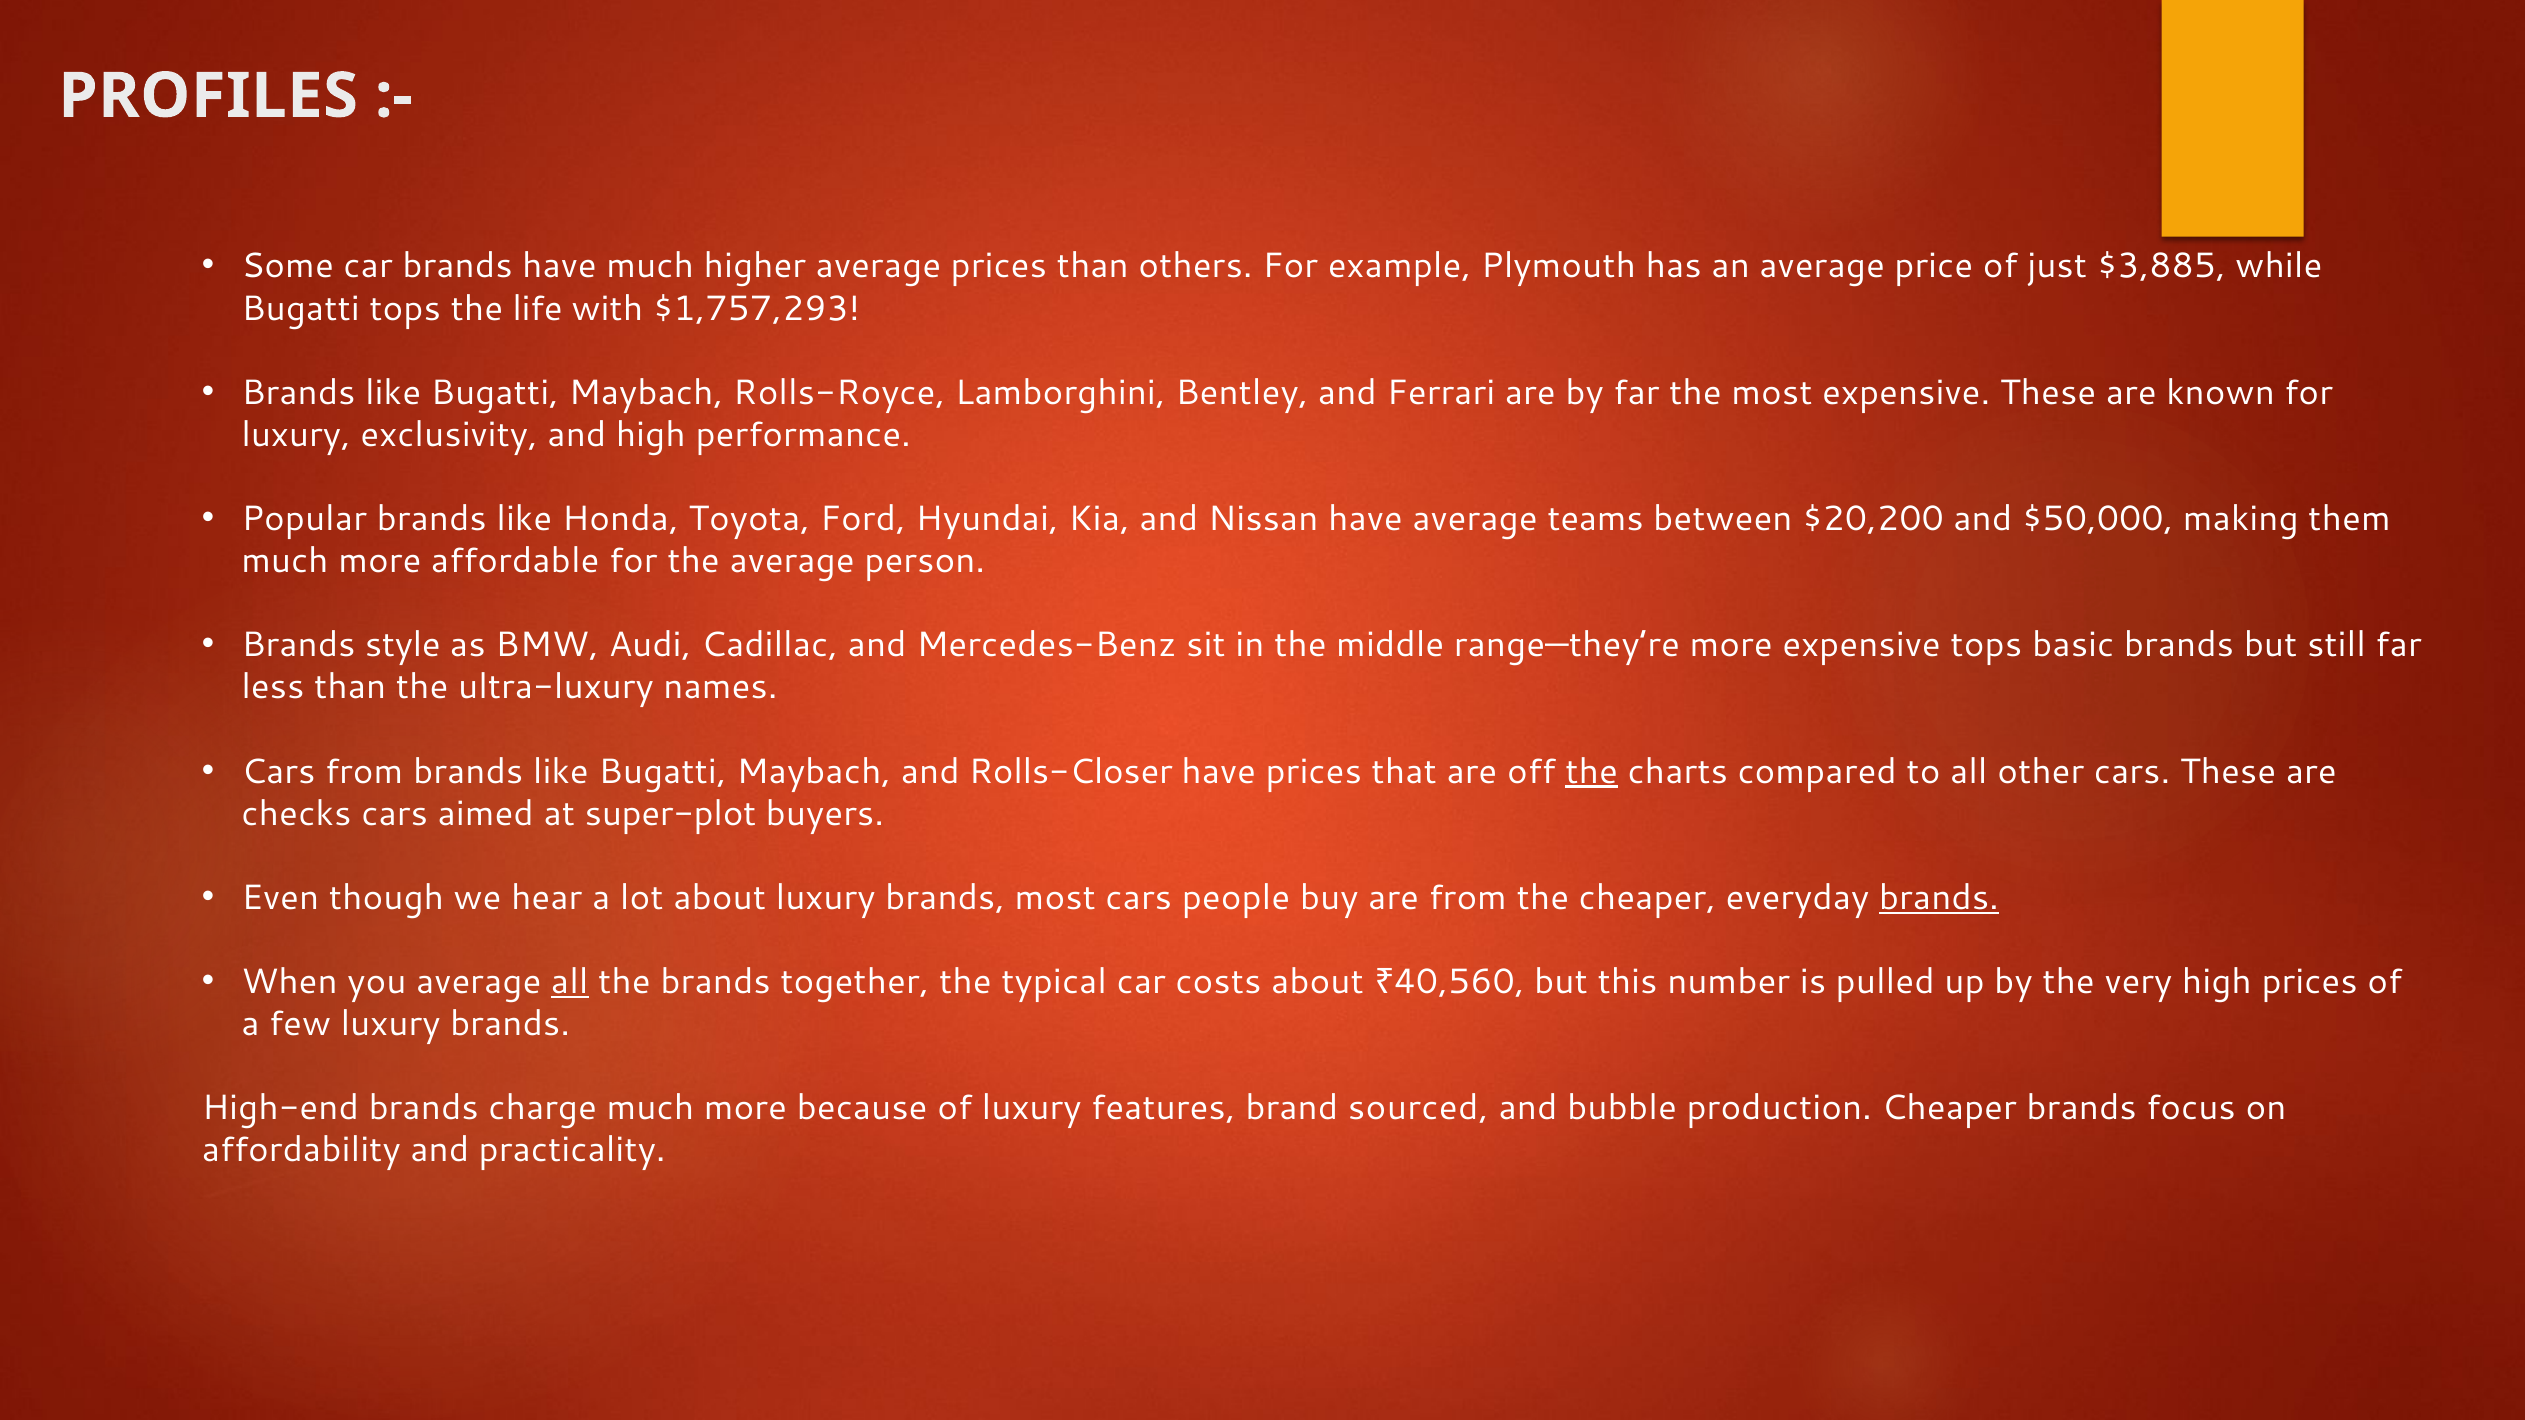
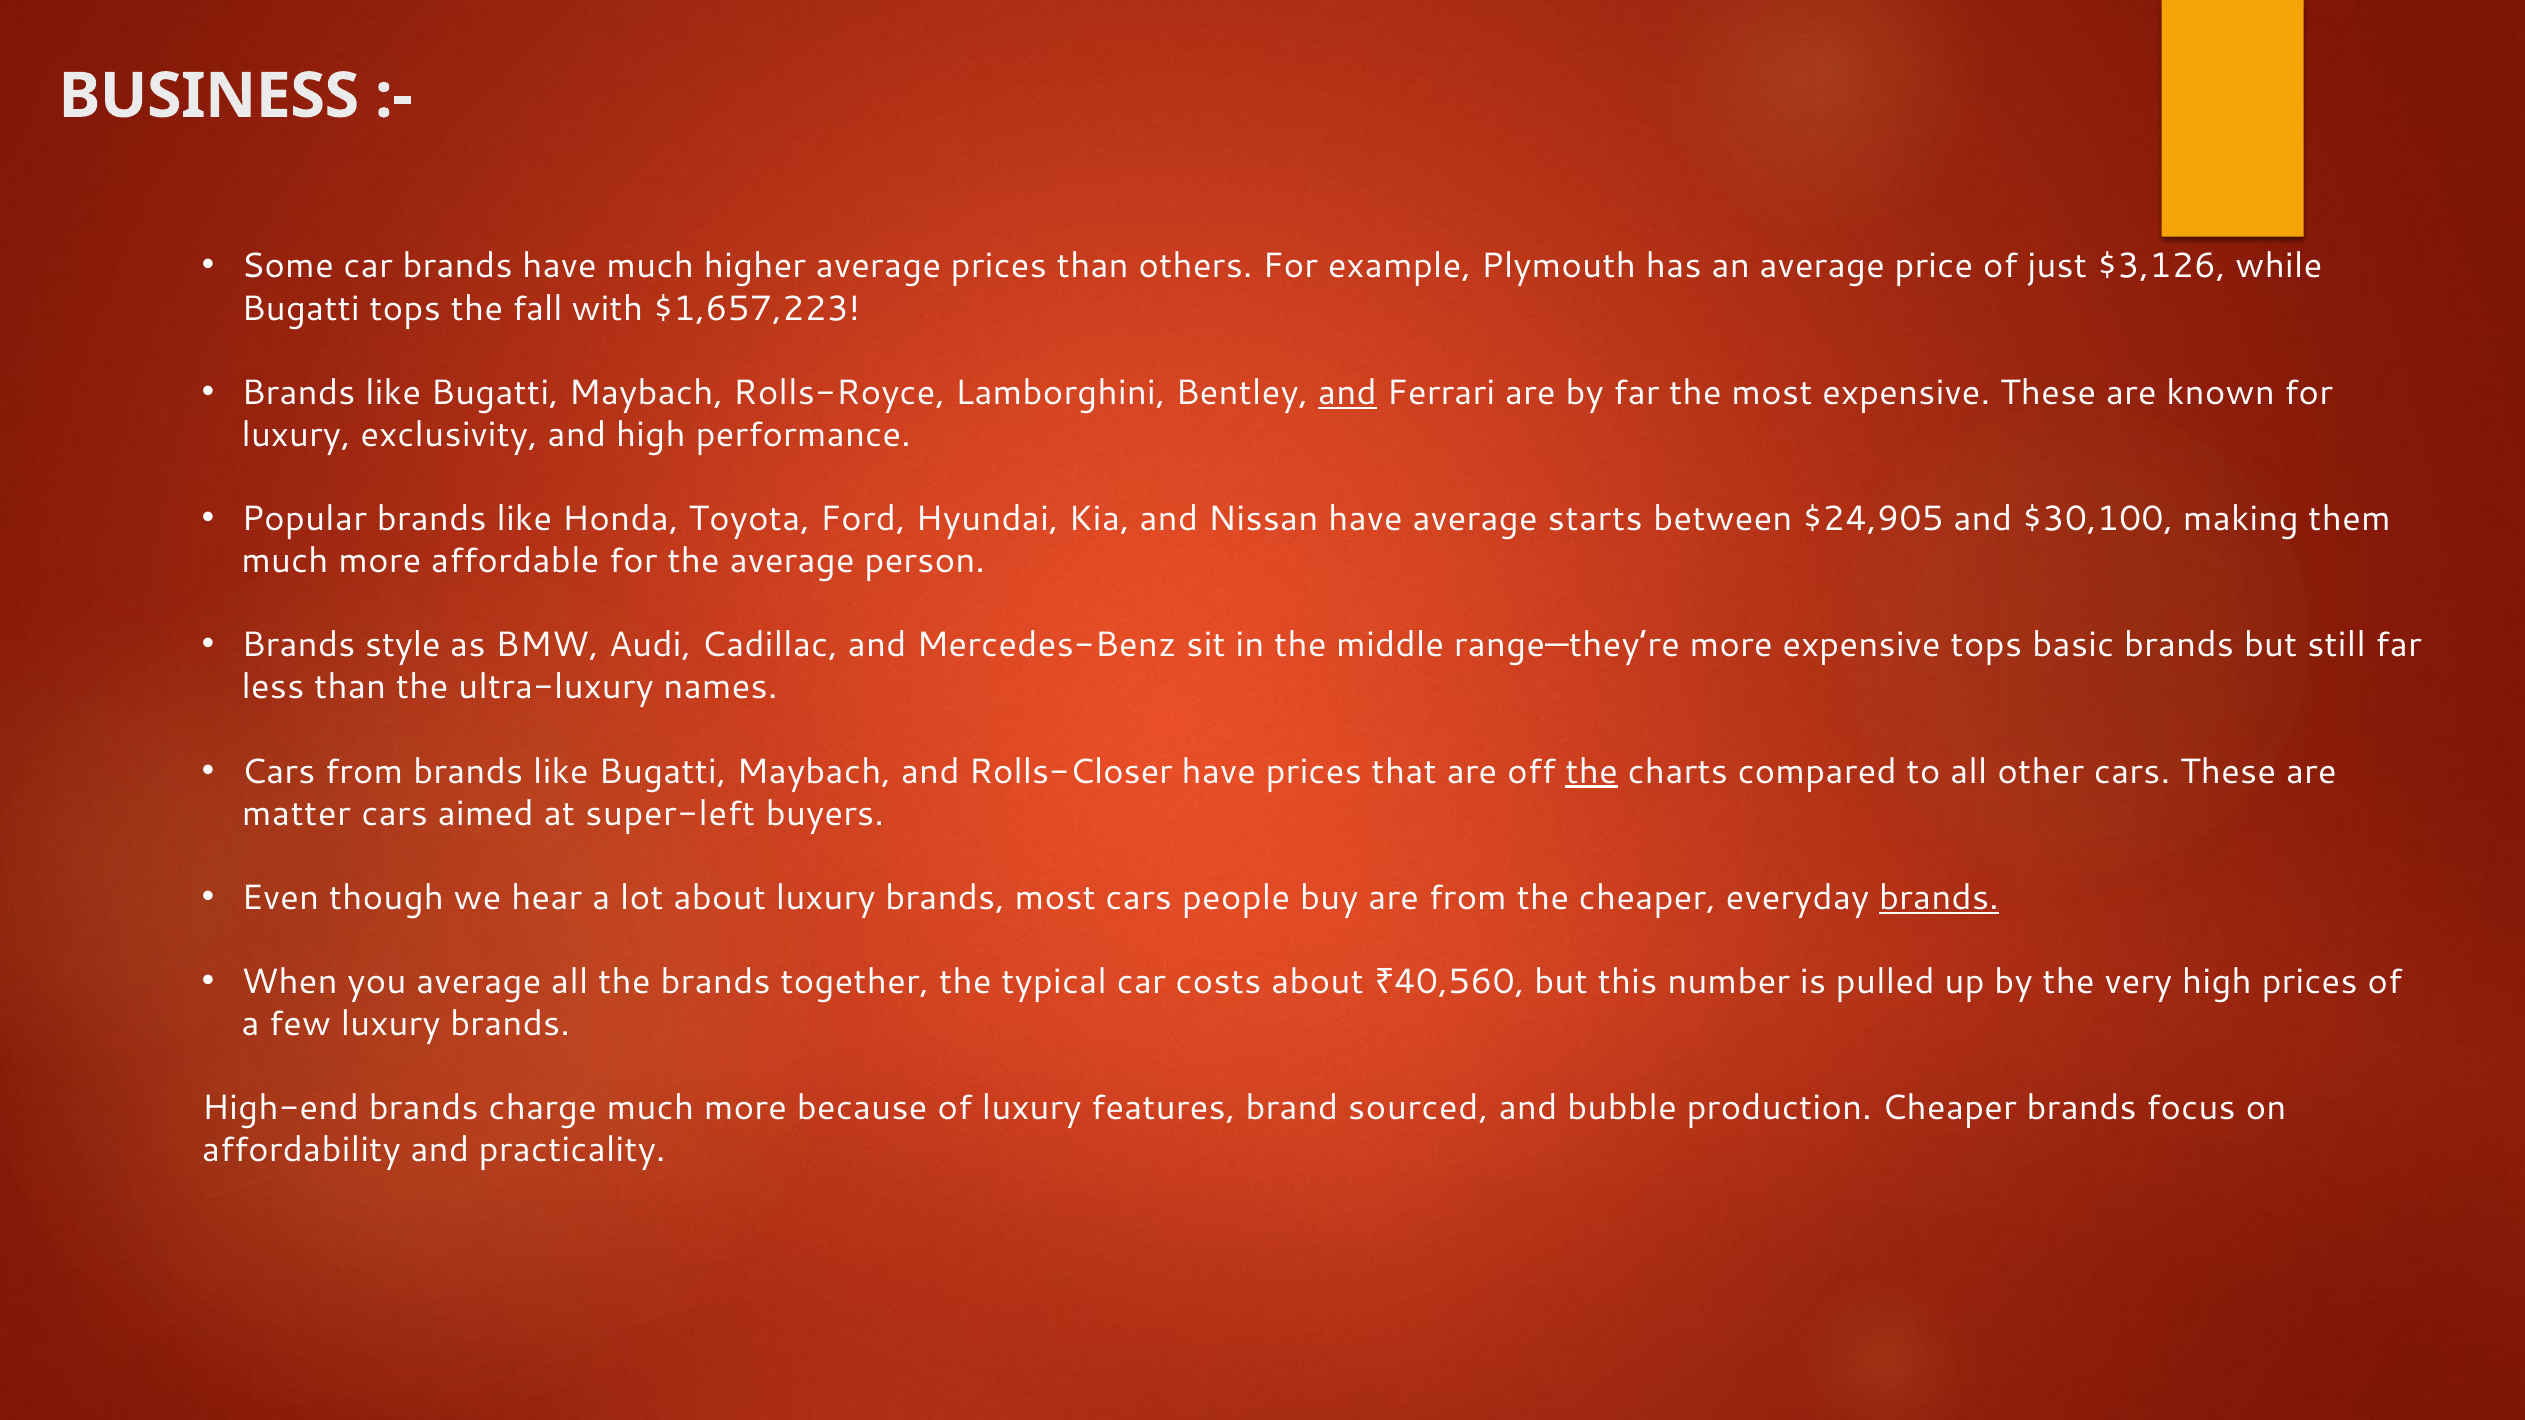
PROFILES: PROFILES -> BUSINESS
$3,885: $3,885 -> $3,126
life: life -> fall
$1,757,293: $1,757,293 -> $1,657,223
and at (1347, 393) underline: none -> present
teams: teams -> starts
$20,200: $20,200 -> $24,905
$50,000: $50,000 -> $30,100
checks: checks -> matter
super-plot: super-plot -> super-left
all at (570, 982) underline: present -> none
